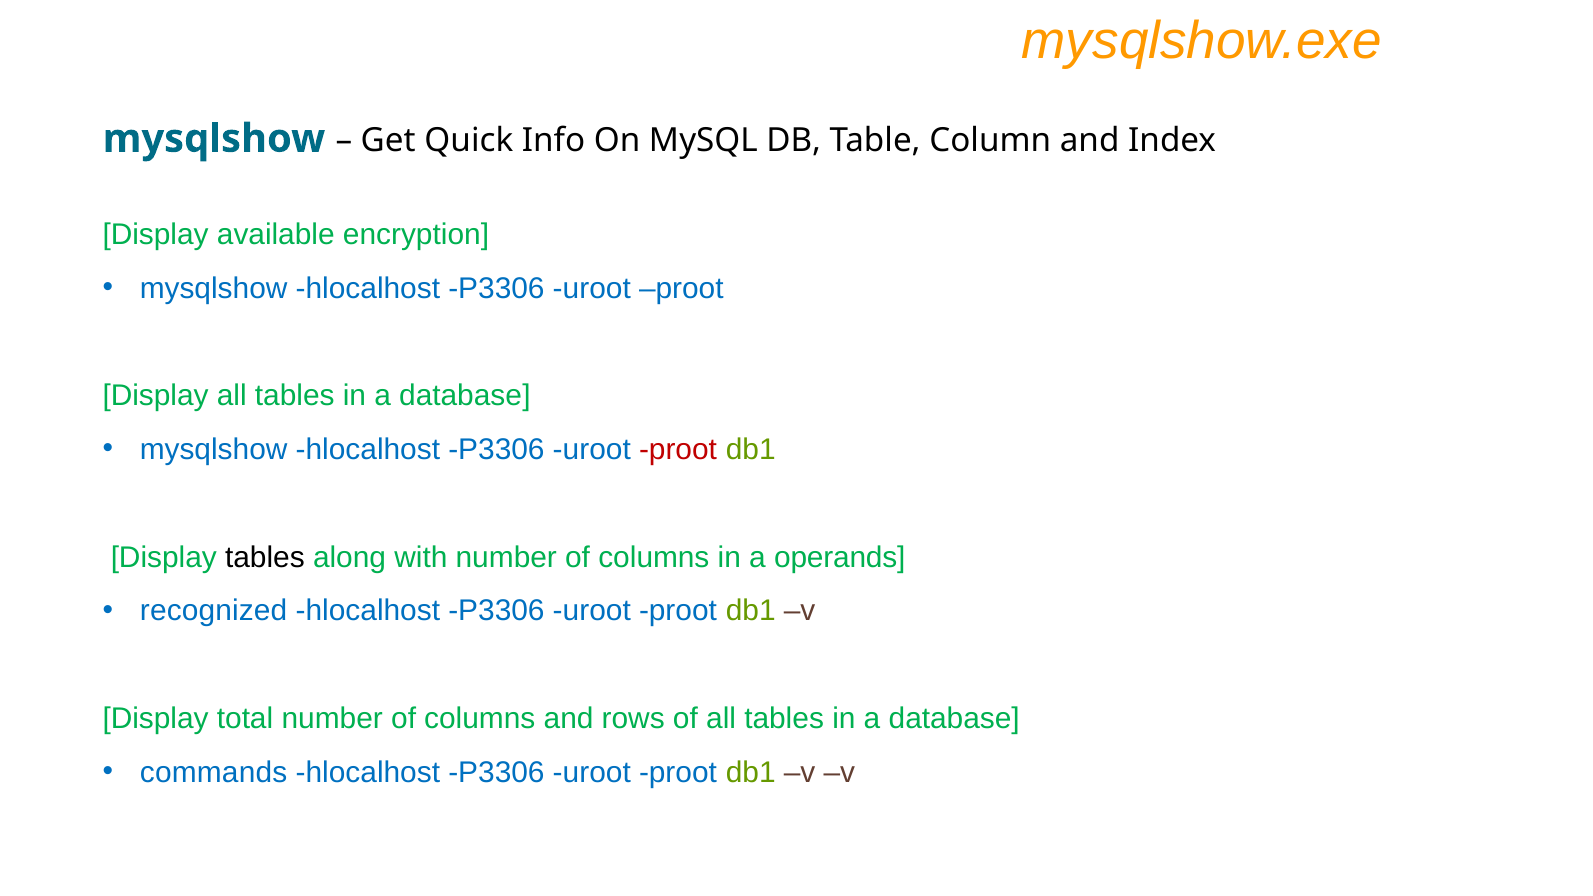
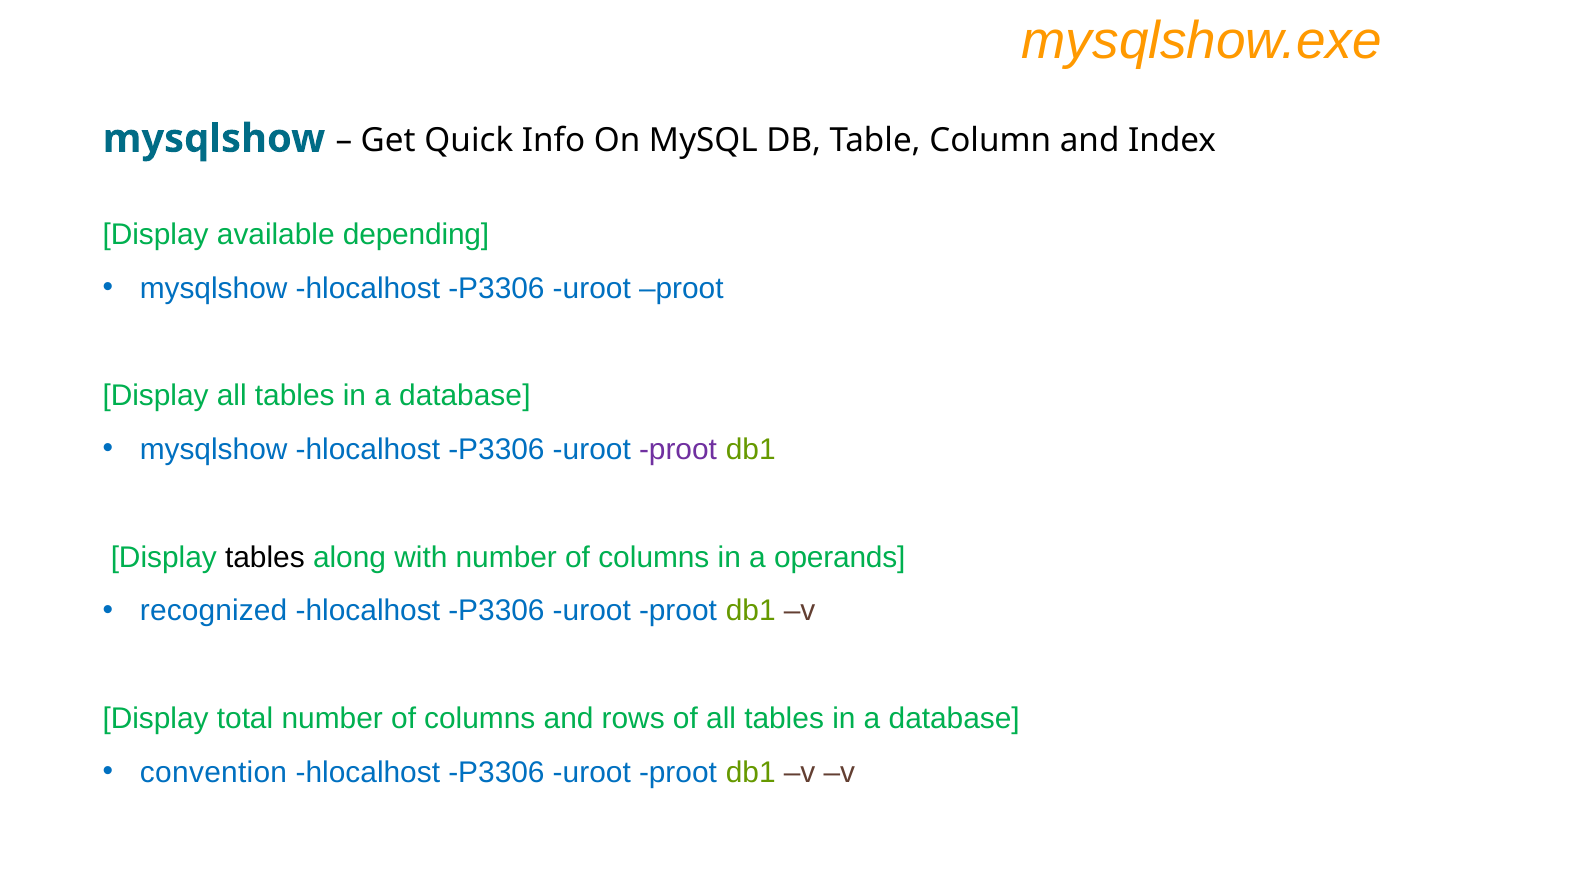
encryption: encryption -> depending
proot at (678, 450) colour: red -> purple
commands: commands -> convention
